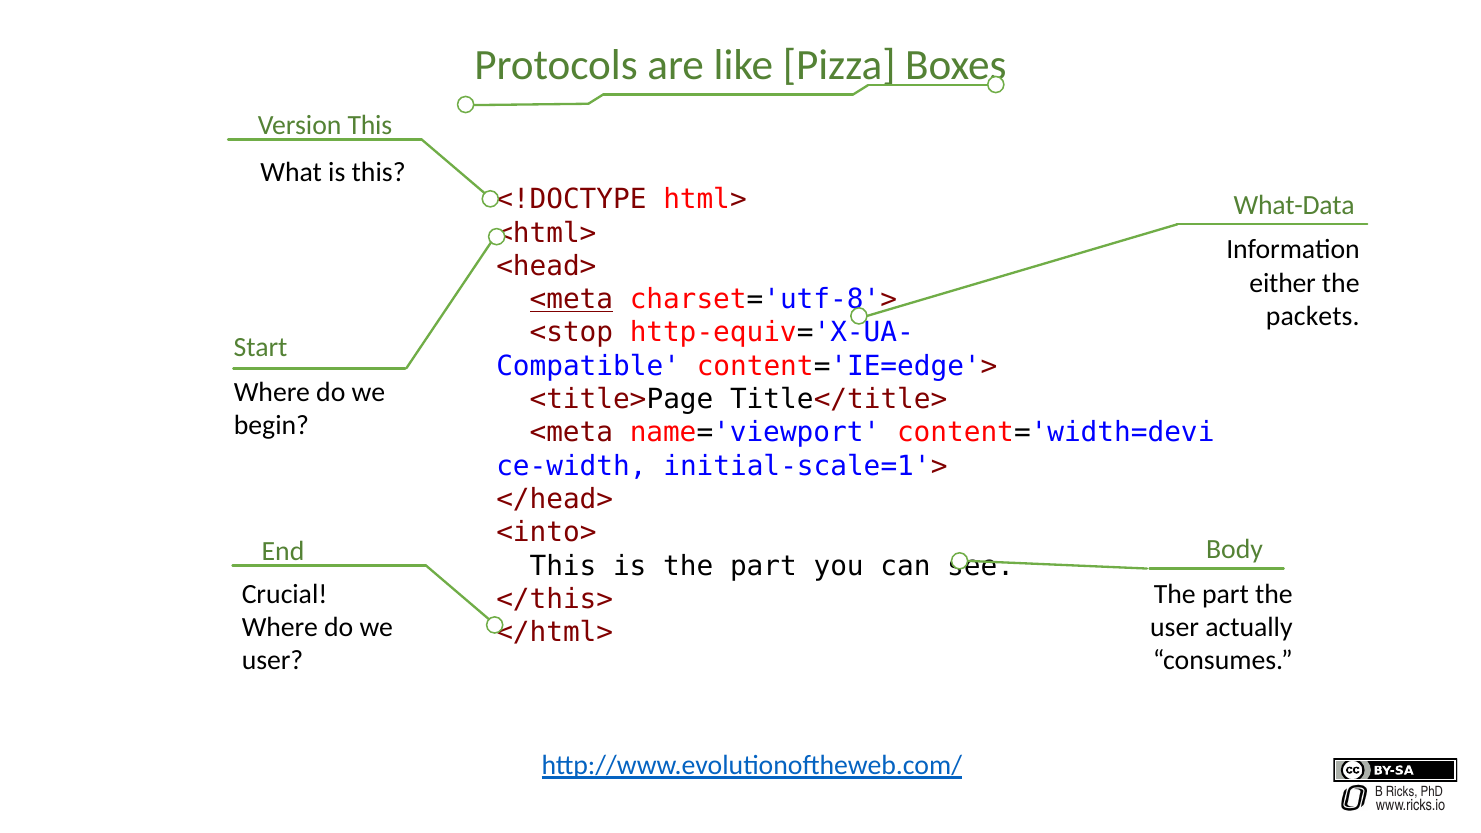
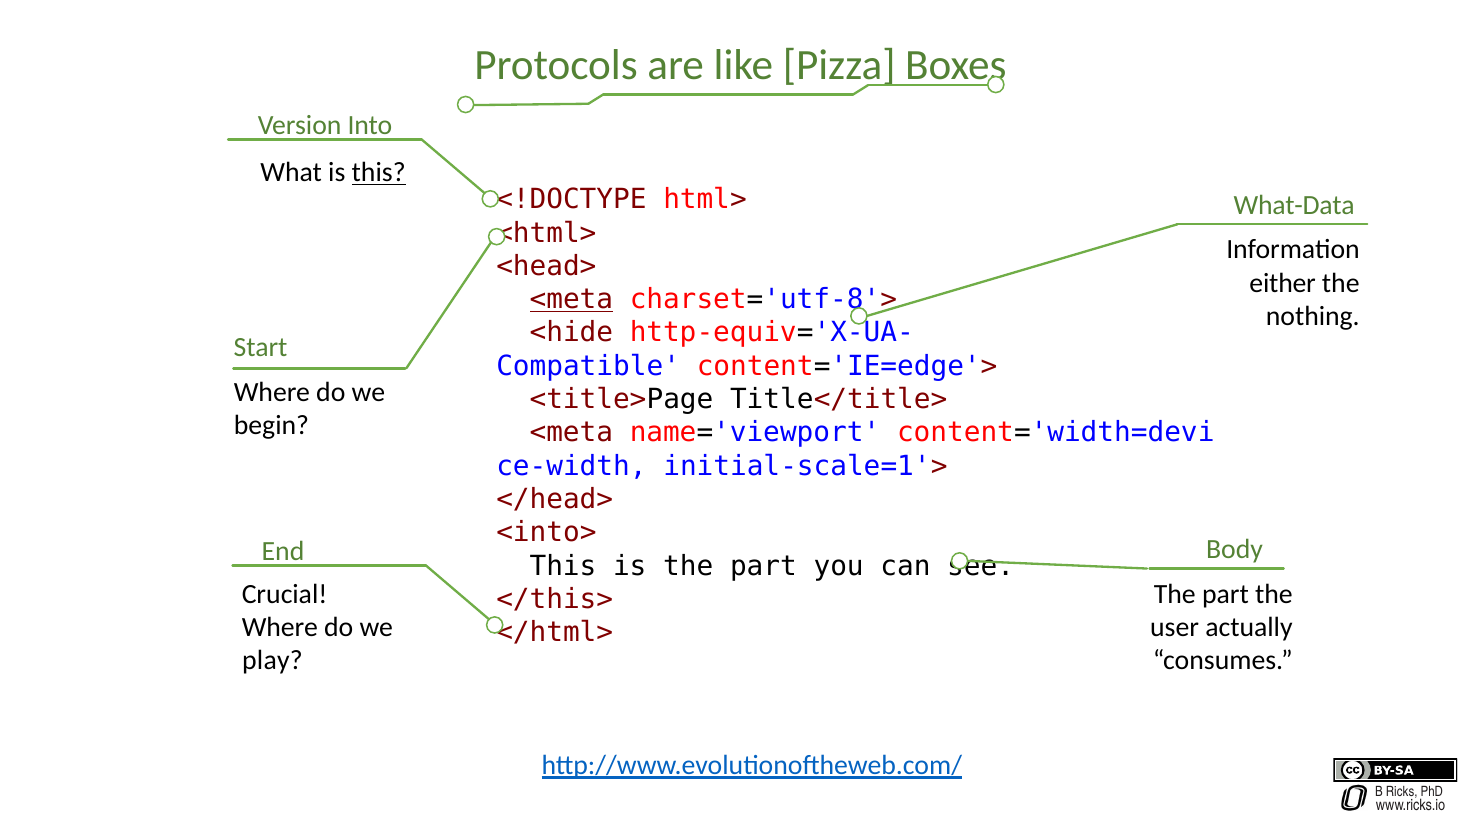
Version This: This -> Into
this at (379, 173) underline: none -> present
packets: packets -> nothing
<stop: <stop -> <hide
user at (273, 661): user -> play
